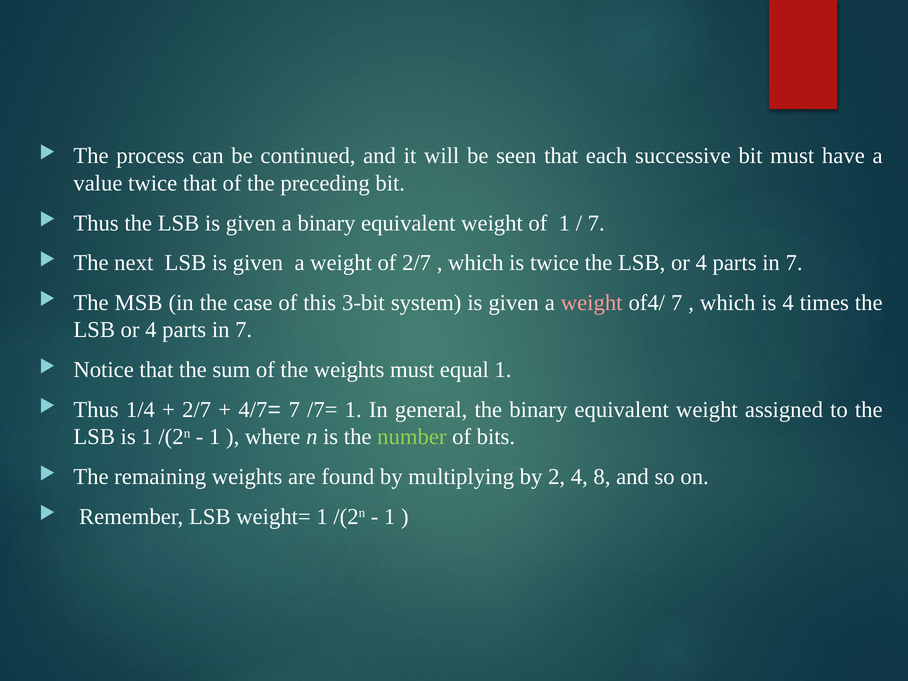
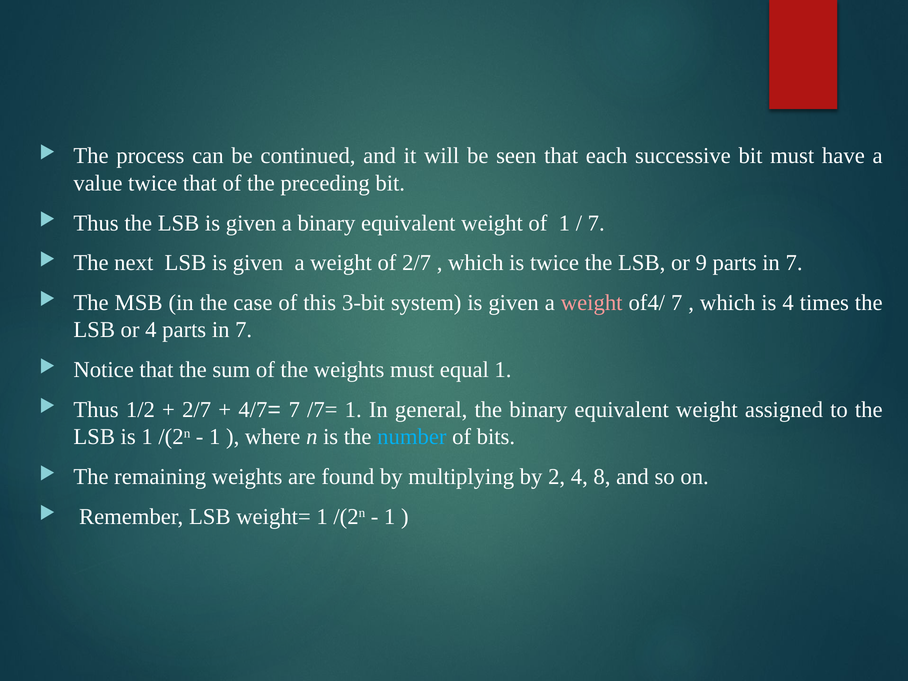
4 at (701, 263): 4 -> 9
1/4: 1/4 -> 1/2
number colour: light green -> light blue
